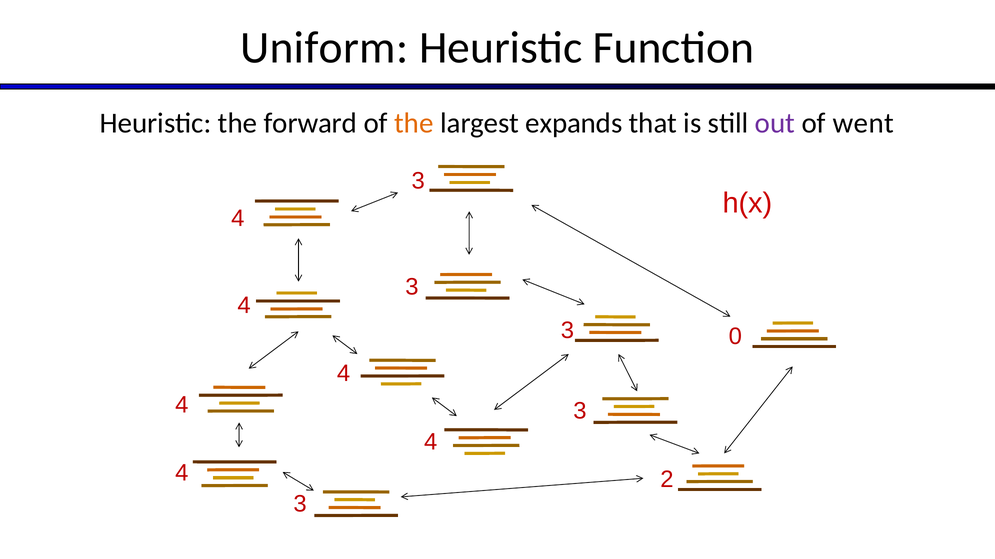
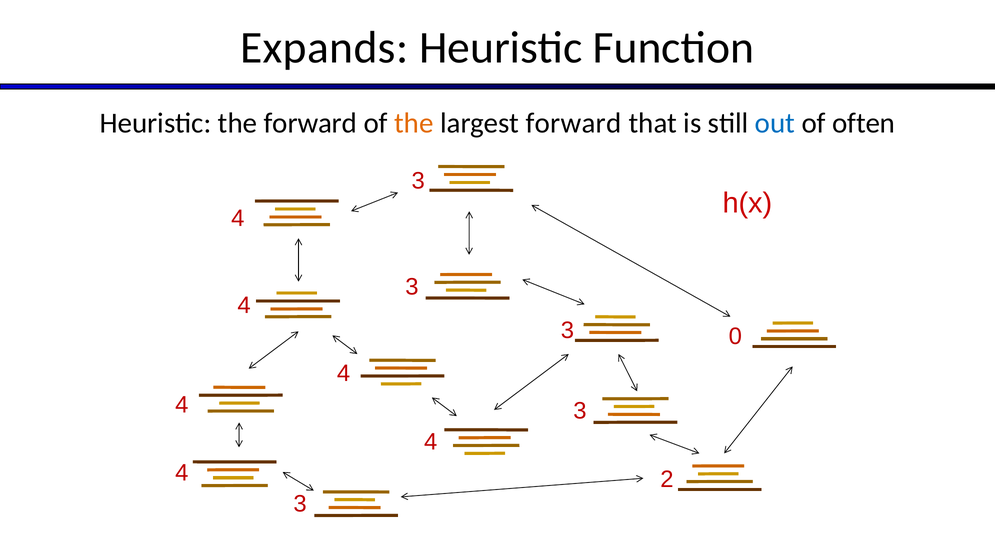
Uniform: Uniform -> Expands
largest expands: expands -> forward
out colour: purple -> blue
went: went -> often
